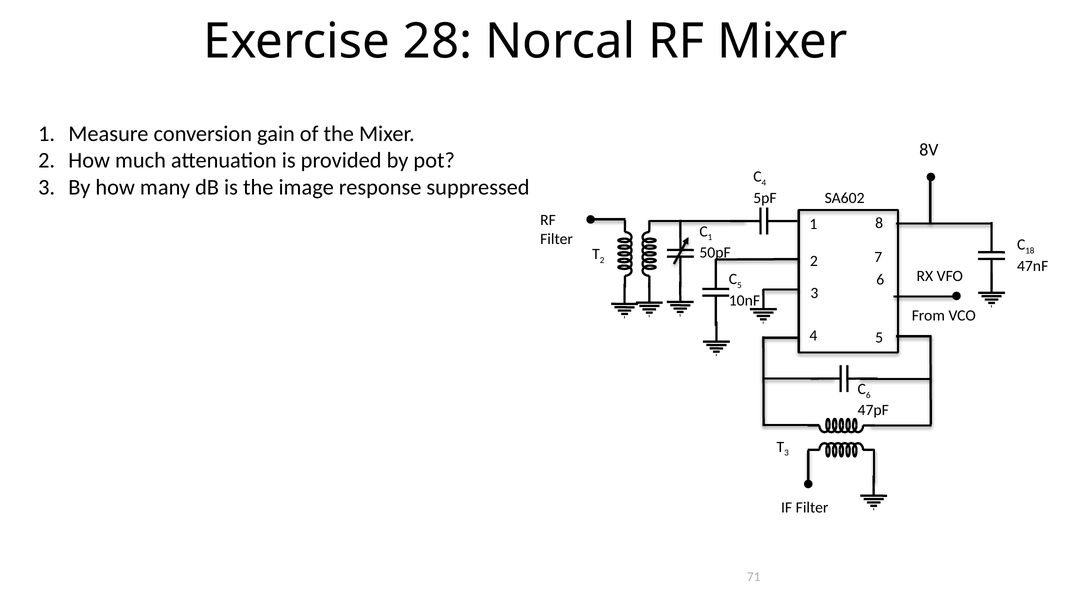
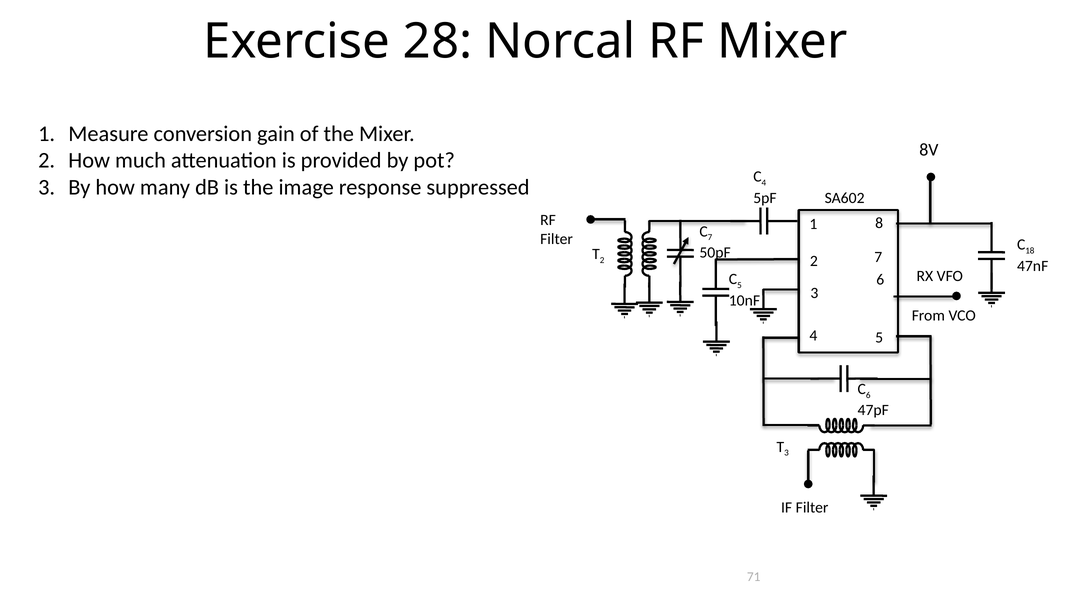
1 at (710, 237): 1 -> 7
